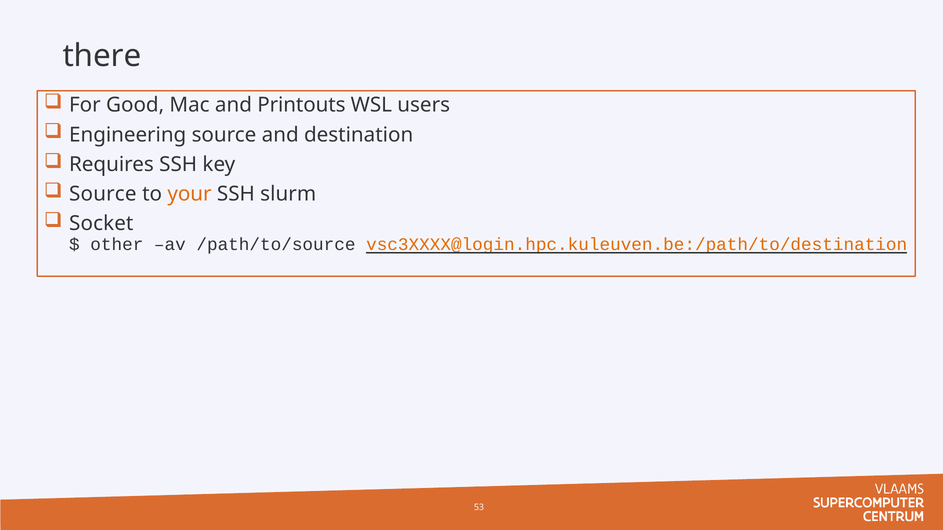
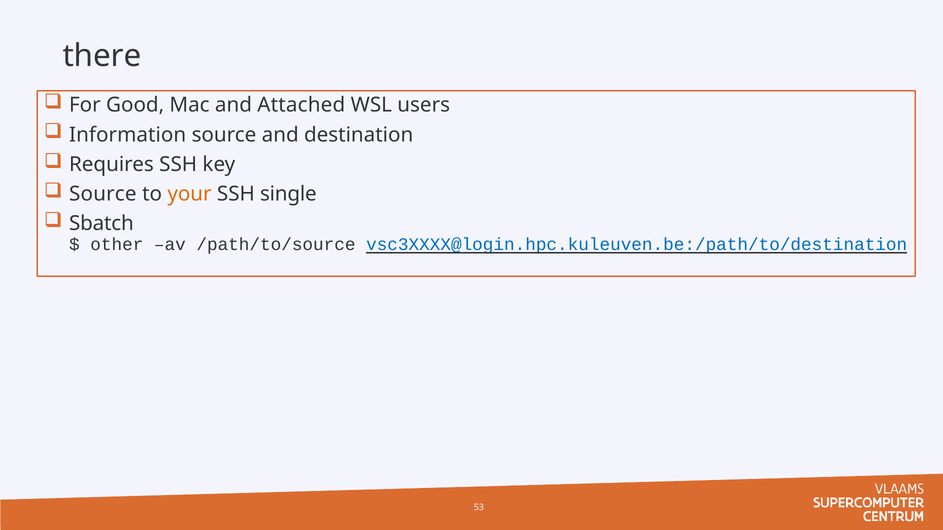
Printouts: Printouts -> Attached
Engineering: Engineering -> Information
slurm: slurm -> single
Socket: Socket -> Sbatch
vsc3XXXX@login.hpc.kuleuven.be:/path/to/destination colour: orange -> blue
